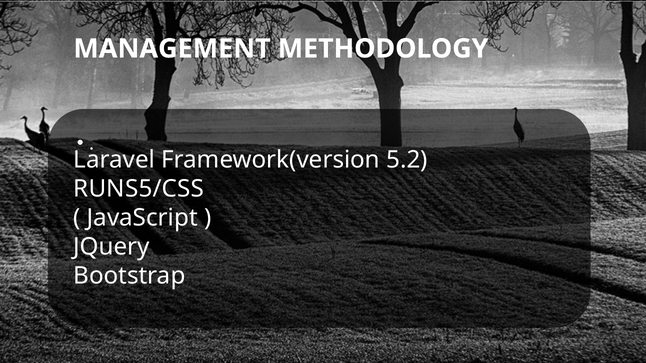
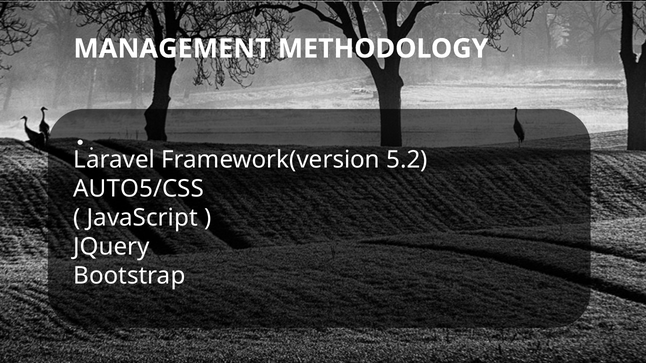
RUNS5/CSS: RUNS5/CSS -> AUTO5/CSS
